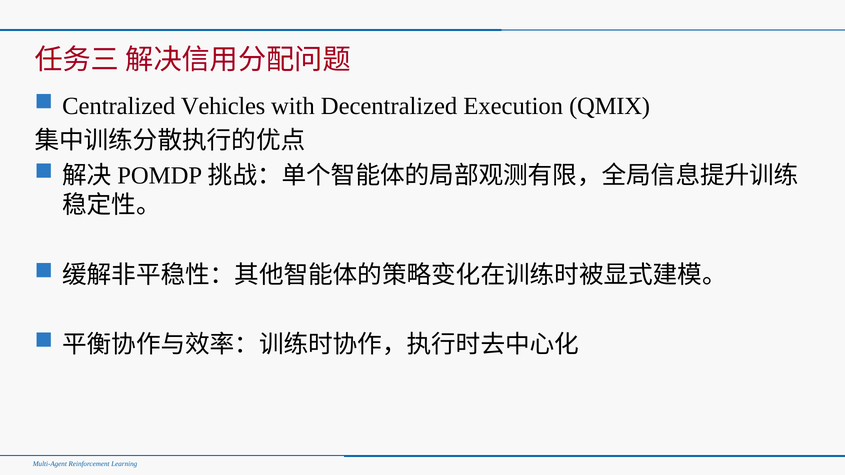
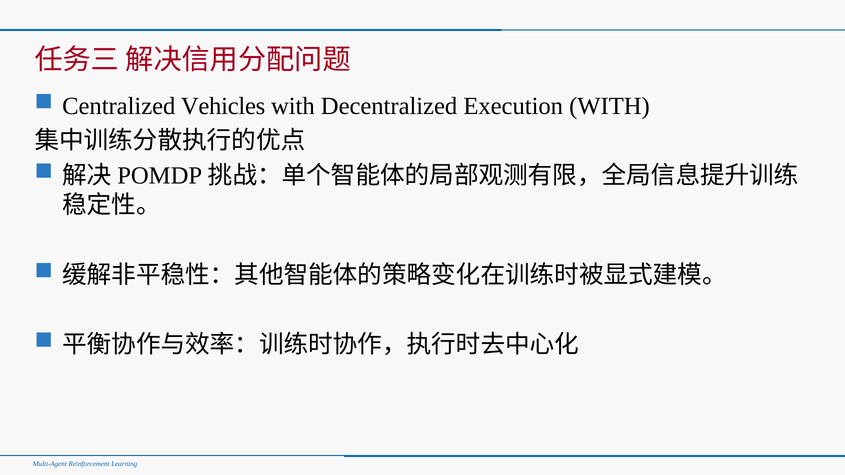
Execution QMIX: QMIX -> WITH
